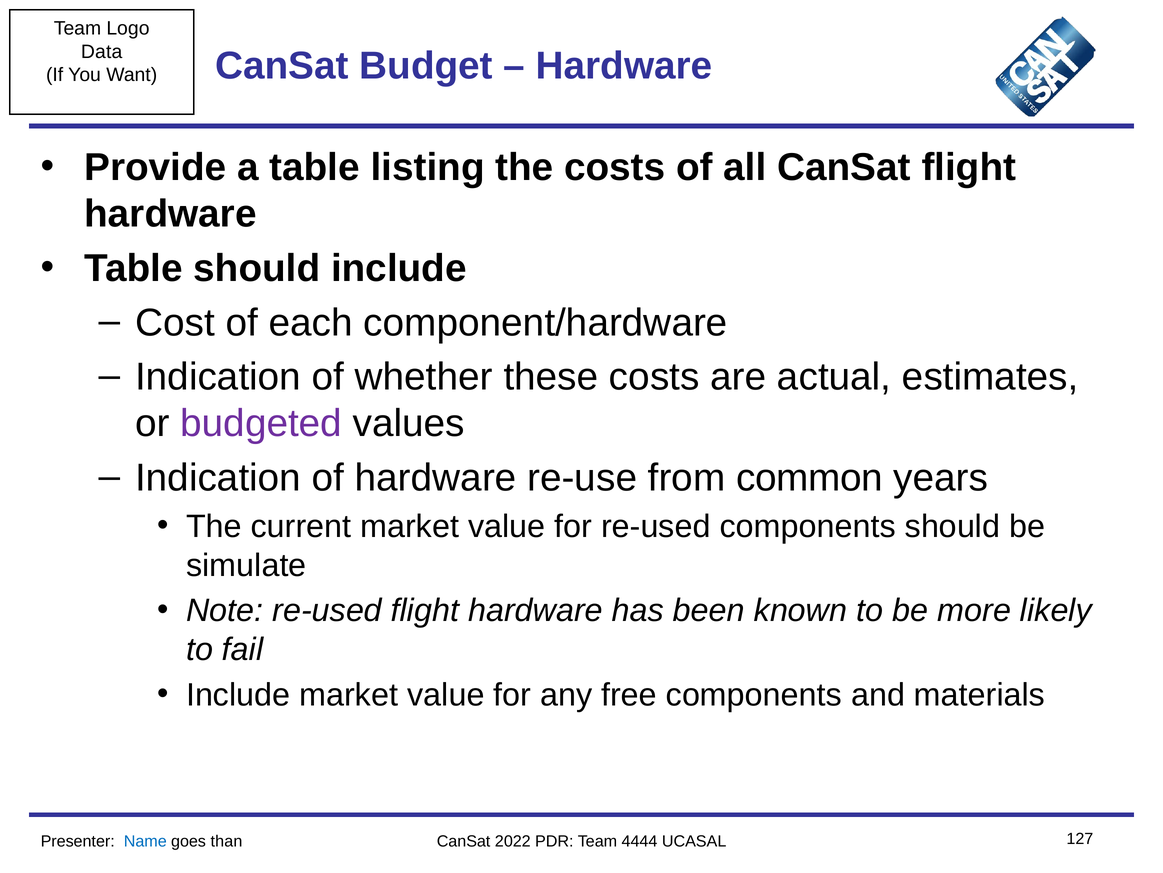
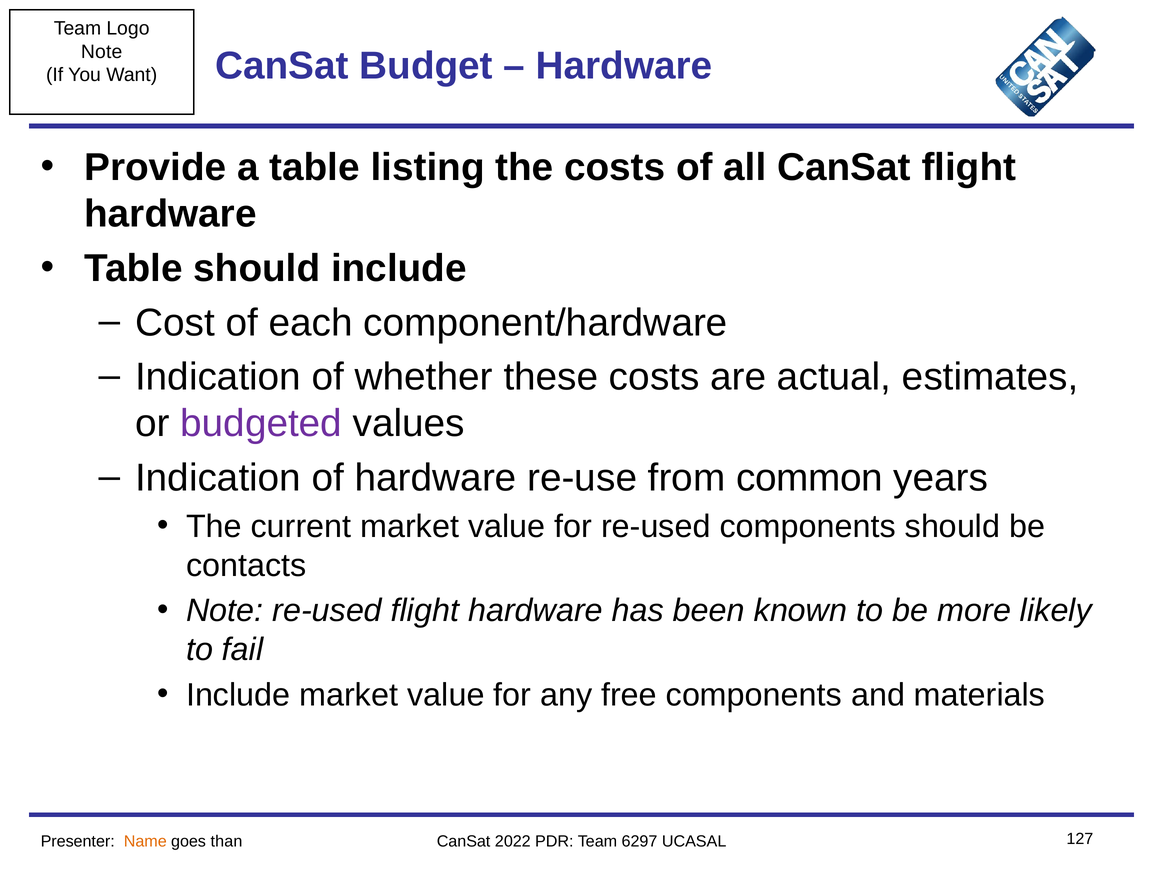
Data at (102, 52): Data -> Note
simulate: simulate -> contacts
Name colour: blue -> orange
4444: 4444 -> 6297
